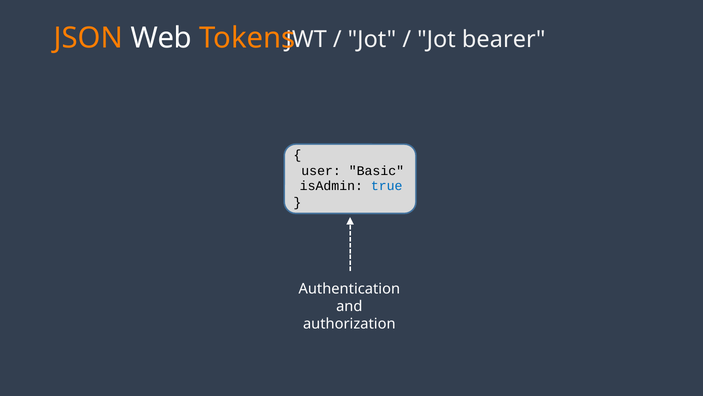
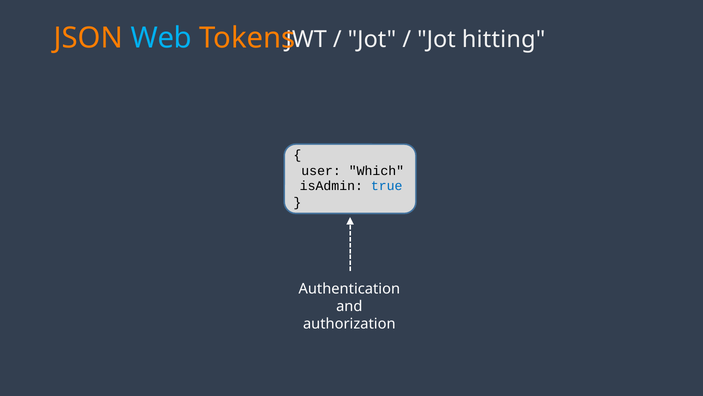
Web colour: white -> light blue
bearer: bearer -> hitting
Basic: Basic -> Which
